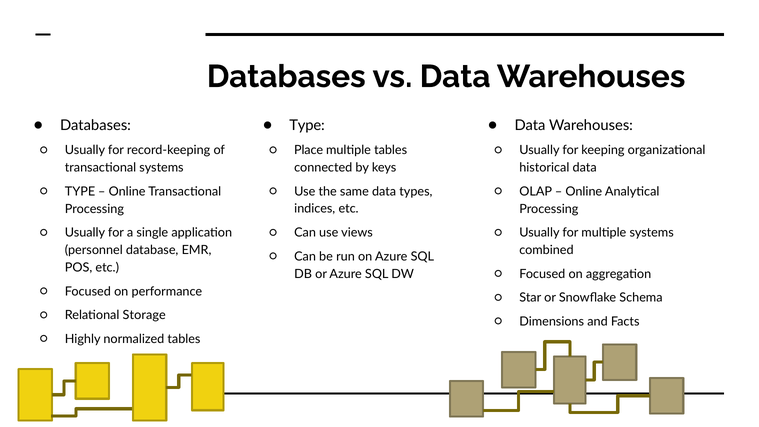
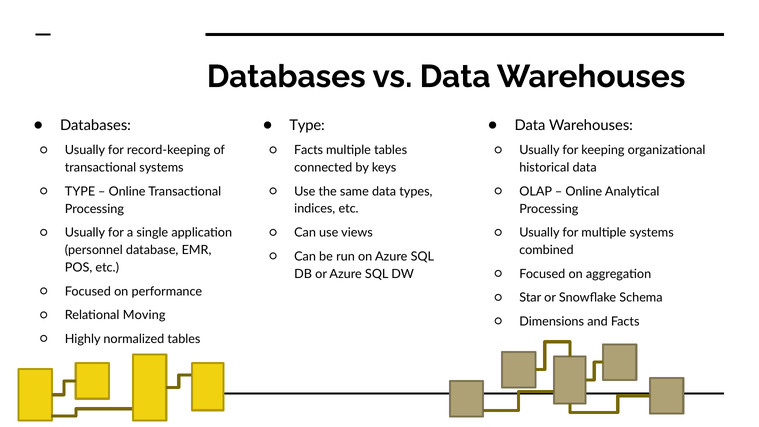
Place at (309, 150): Place -> Facts
Storage: Storage -> Moving
